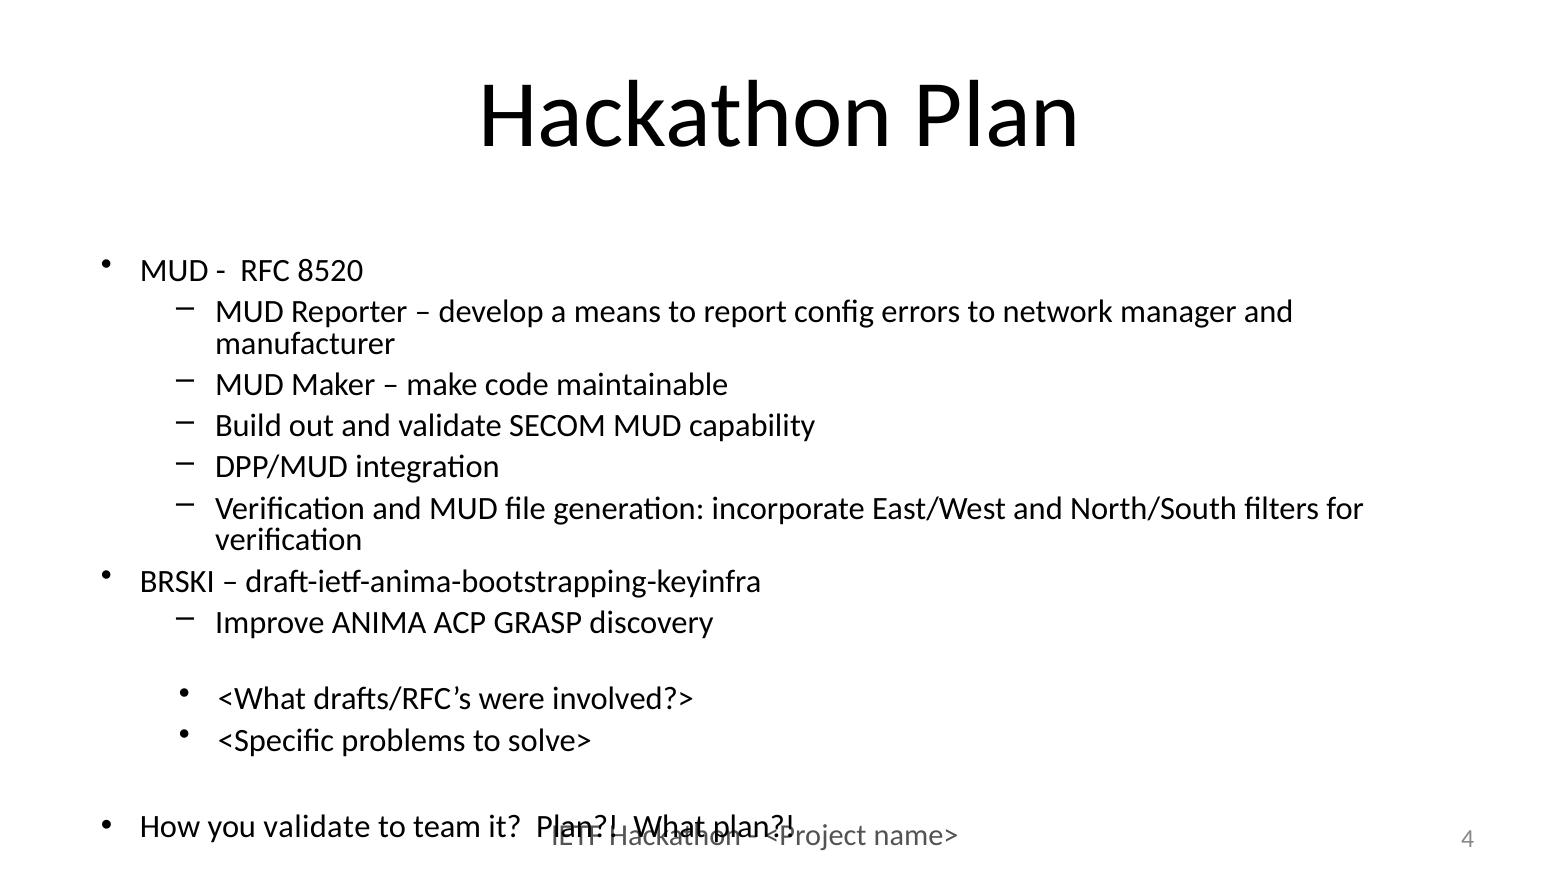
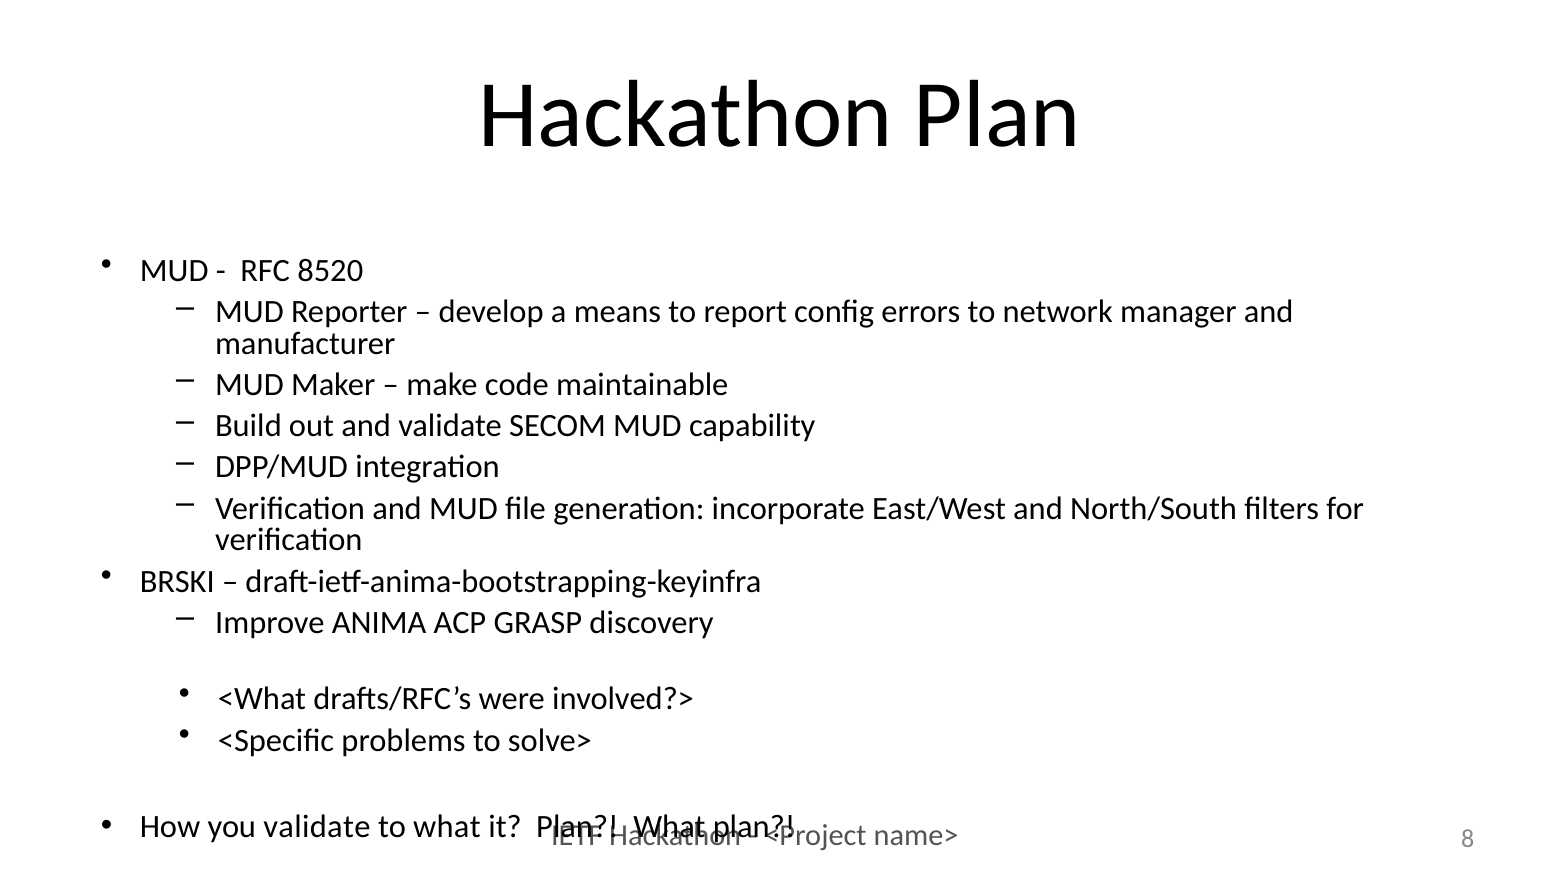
to team: team -> what
4: 4 -> 8
